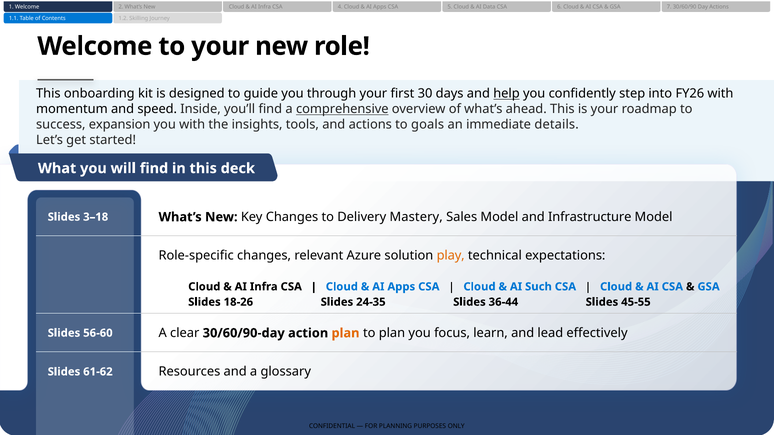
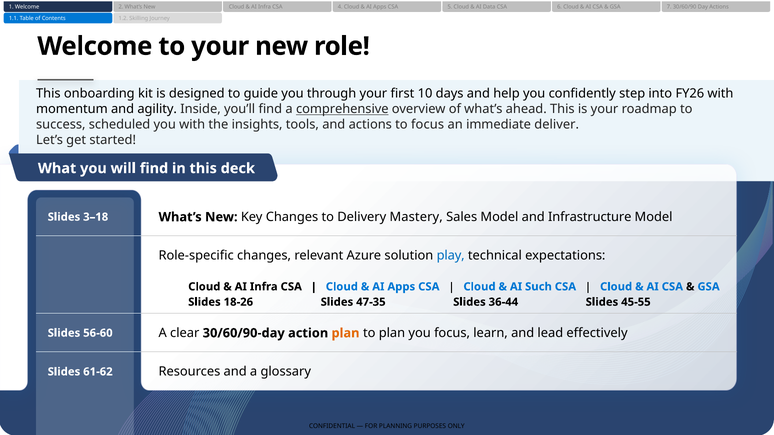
30: 30 -> 10
help underline: present -> none
speed: speed -> agility
expansion: expansion -> scheduled
to goals: goals -> focus
details: details -> deliver
play colour: orange -> blue
24-35: 24-35 -> 47-35
